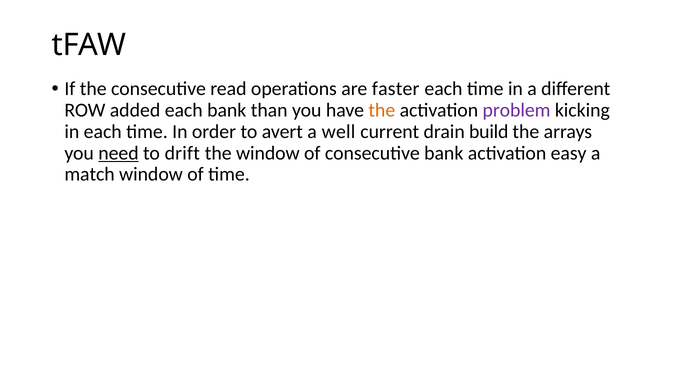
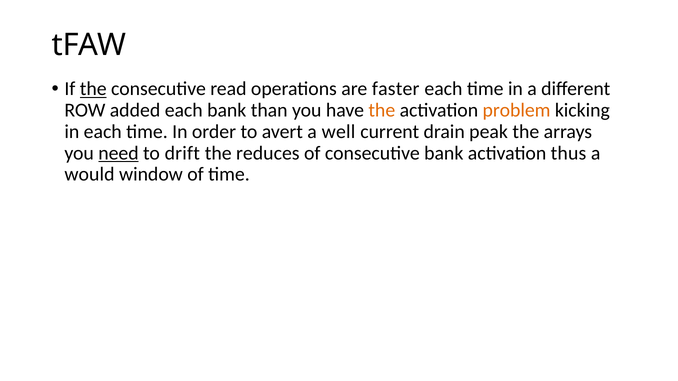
the at (93, 89) underline: none -> present
problem colour: purple -> orange
build: build -> peak
the window: window -> reduces
easy: easy -> thus
match: match -> would
